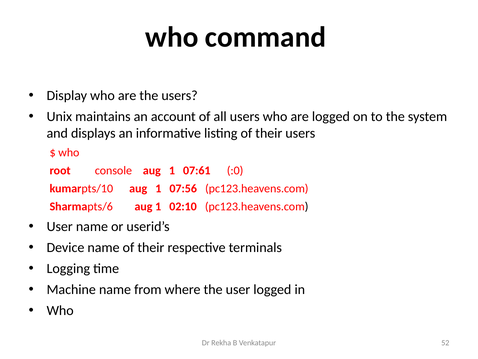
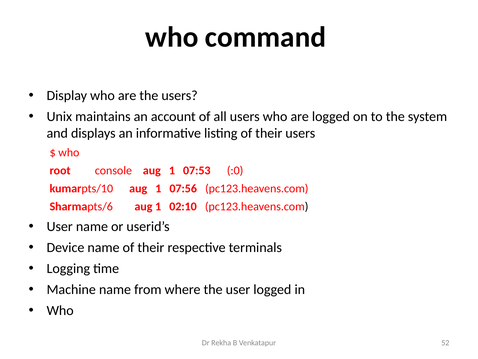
07:61: 07:61 -> 07:53
